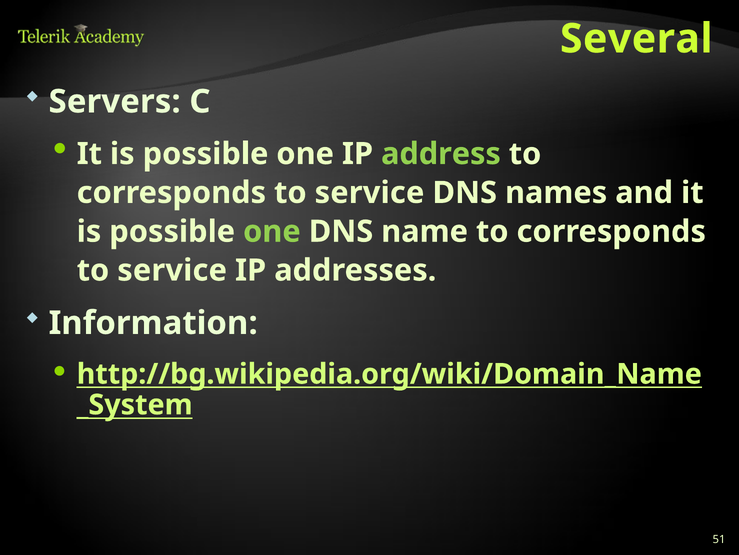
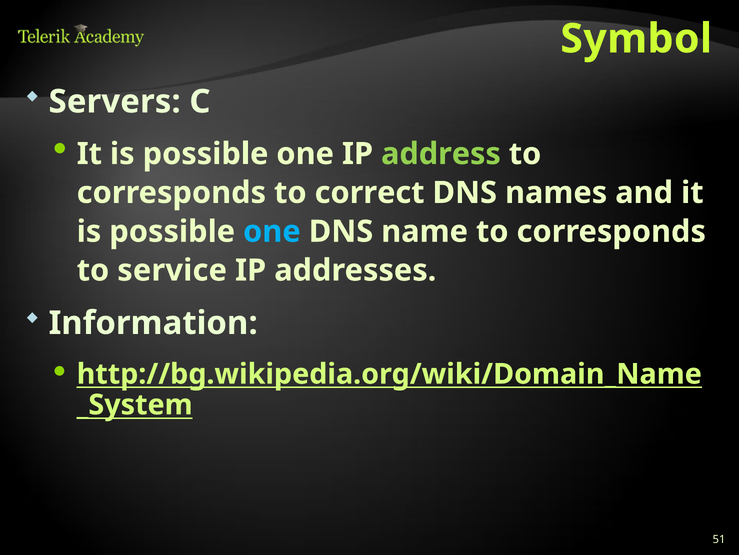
Several: Several -> Symbol
service at (369, 192): service -> correct
one at (272, 231) colour: light green -> light blue
